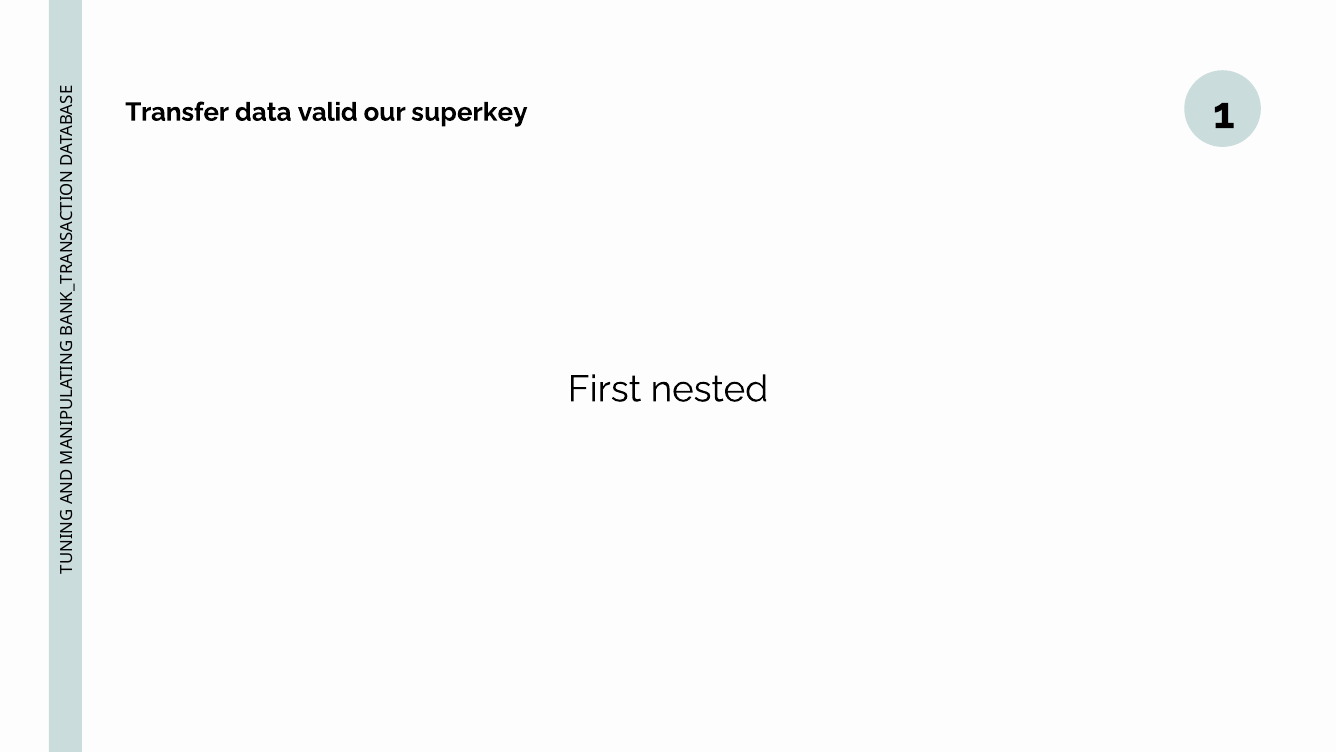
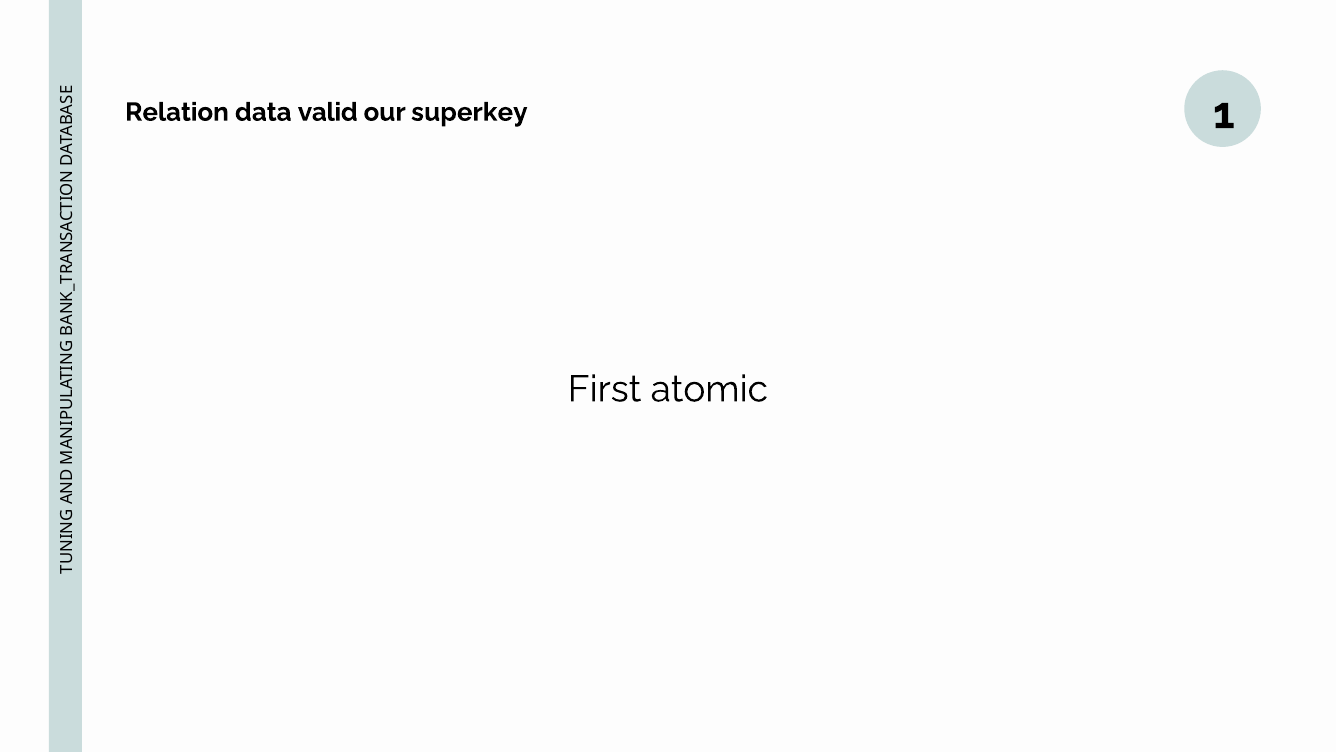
Transfer: Transfer -> Relation
nested: nested -> atomic
